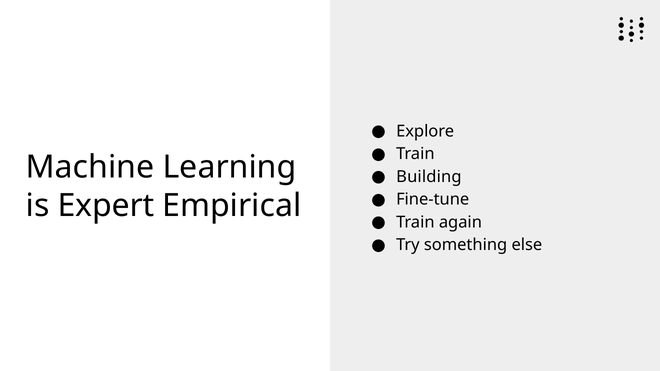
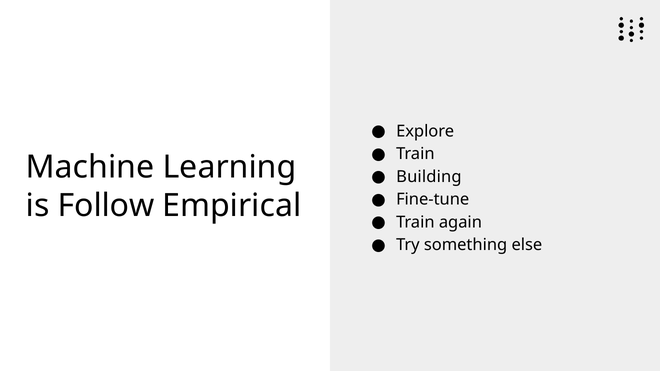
Expert: Expert -> Follow
